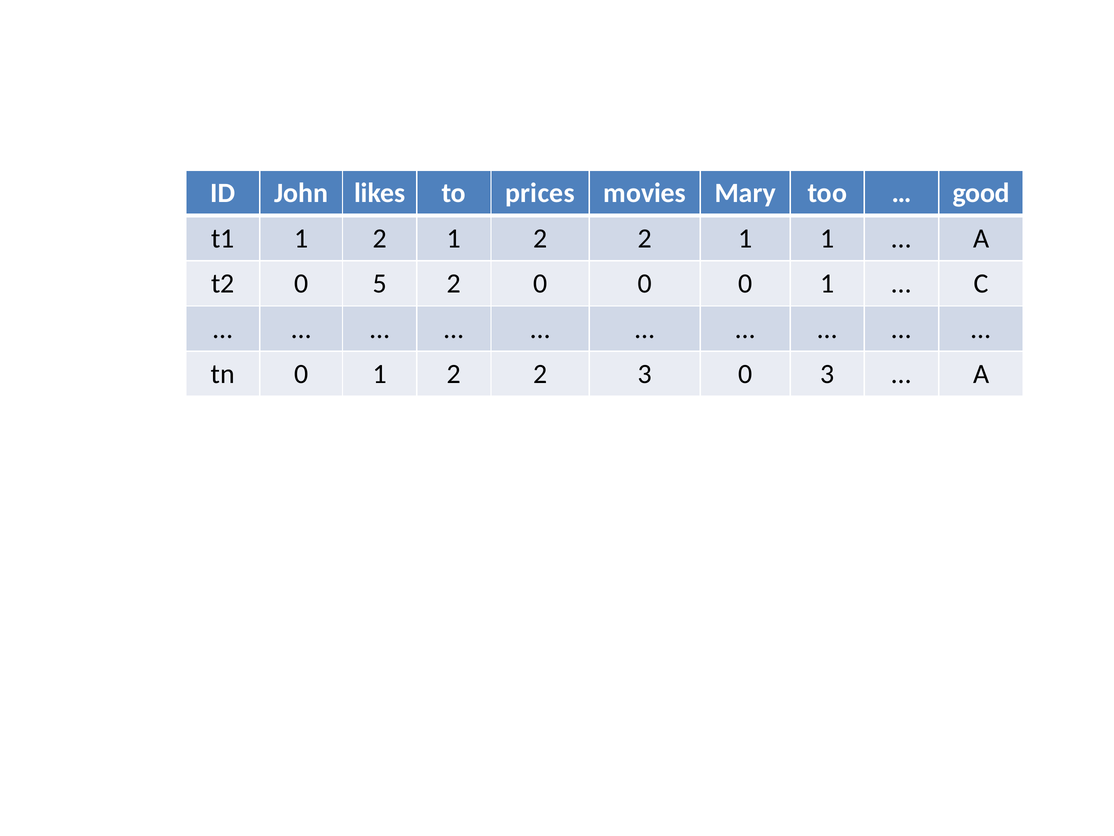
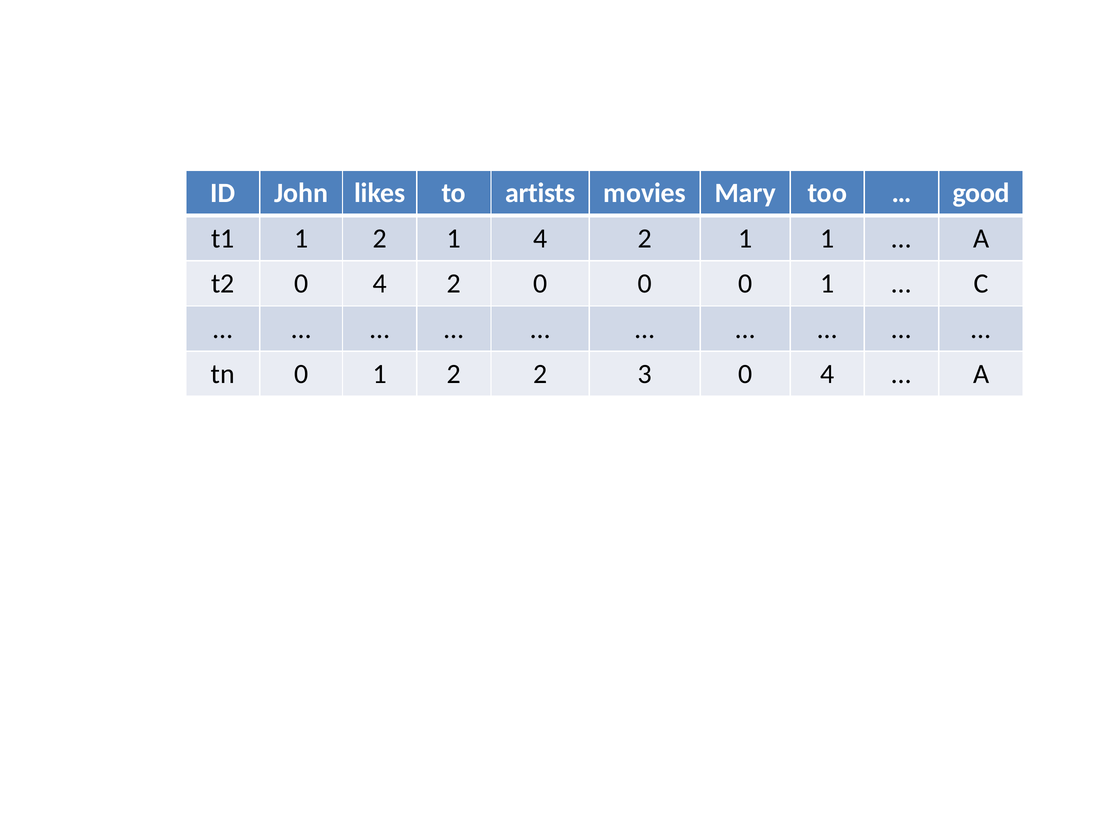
prices: prices -> artists
2 1 2: 2 -> 4
t2 0 5: 5 -> 4
3 0 3: 3 -> 4
